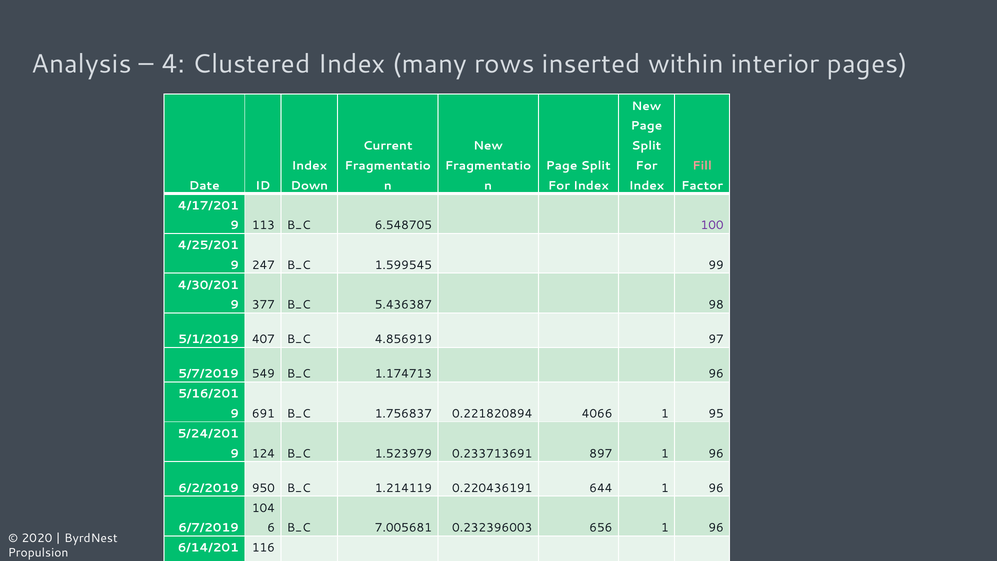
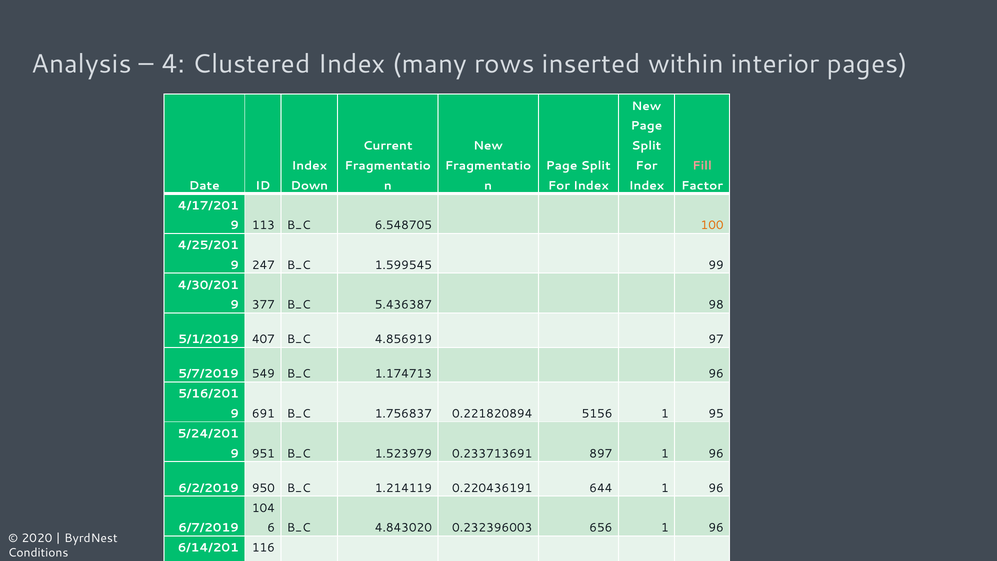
100 colour: purple -> orange
4066: 4066 -> 5156
124: 124 -> 951
7.005681: 7.005681 -> 4.843020
Propulsion: Propulsion -> Conditions
